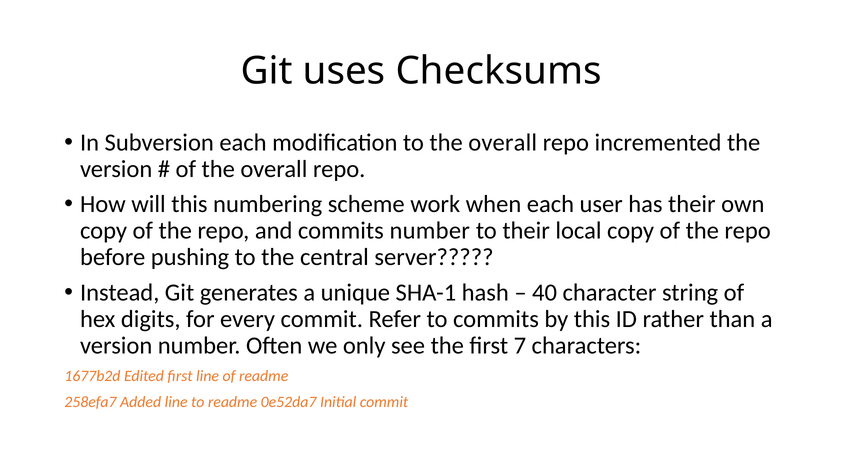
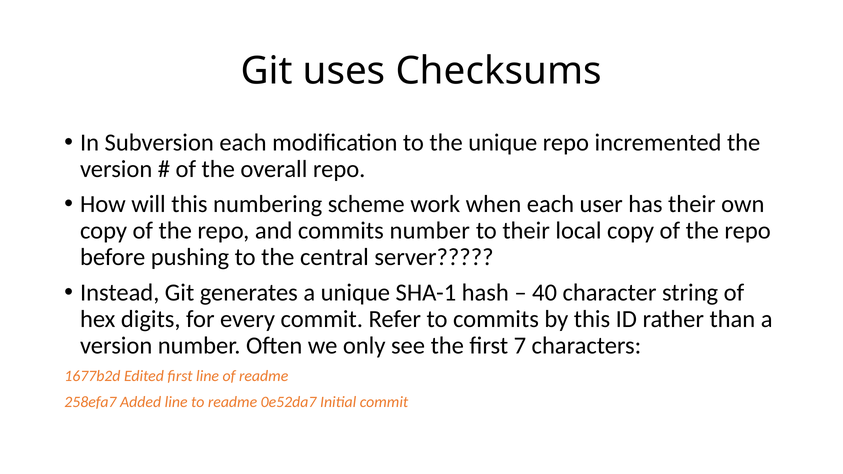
to the overall: overall -> unique
